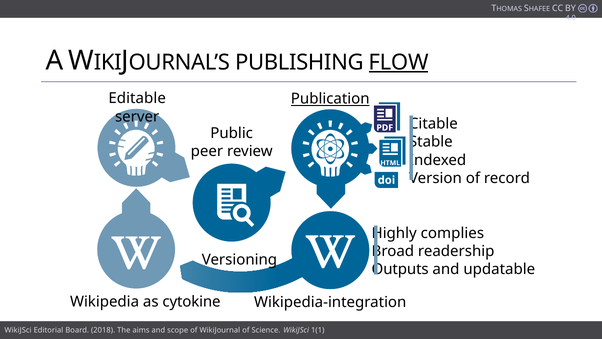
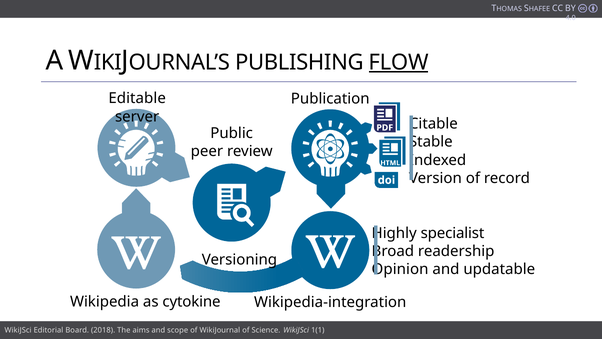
Publication underline: present -> none
complies: complies -> specialist
Outputs: Outputs -> Opinion
